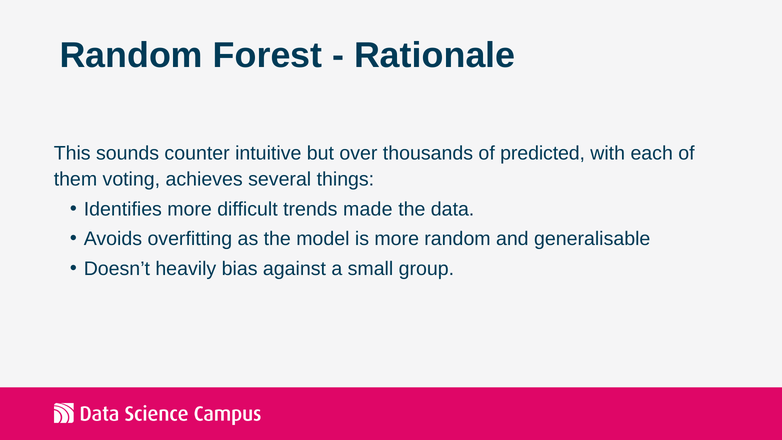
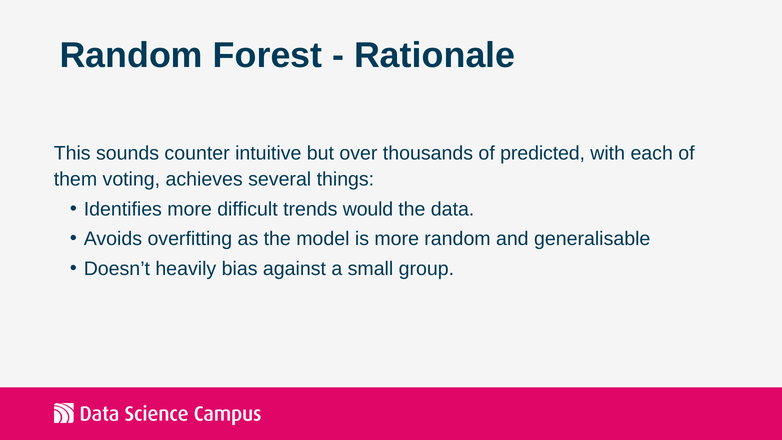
made: made -> would
